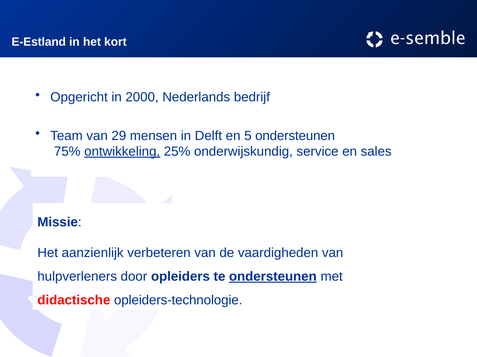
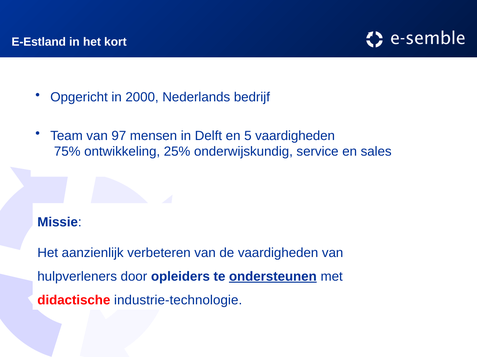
29: 29 -> 97
5 ondersteunen: ondersteunen -> vaardigheden
ontwikkeling underline: present -> none
opleiders-technologie: opleiders-technologie -> industrie-technologie
